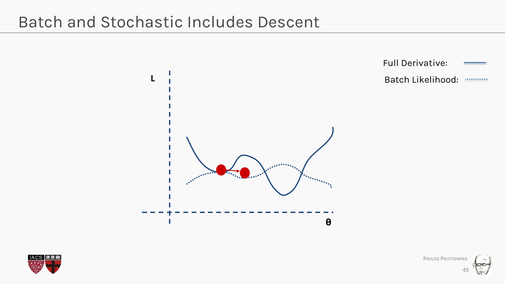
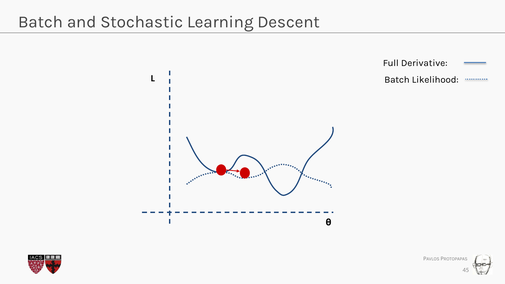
Includes: Includes -> Learning
